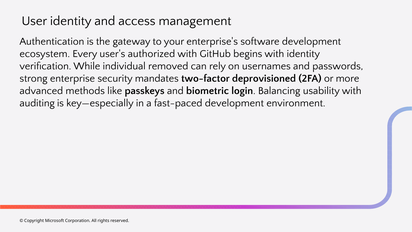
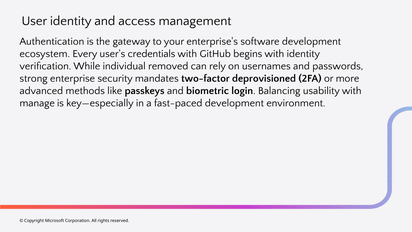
authorized: authorized -> credentials
auditing: auditing -> manage
